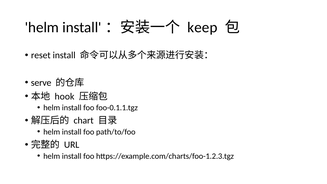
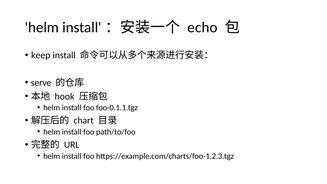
keep: keep -> echo
reset: reset -> keep
